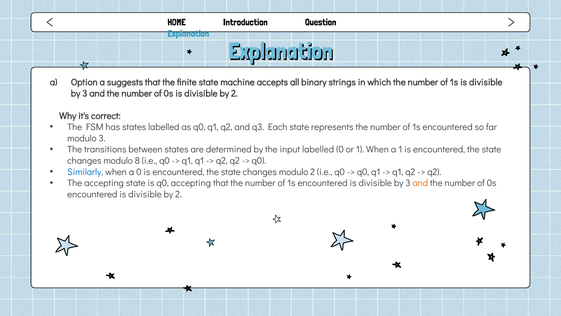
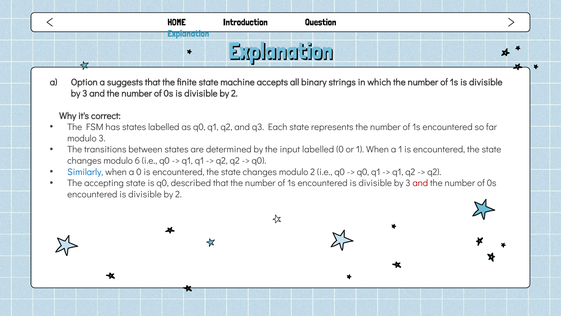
8: 8 -> 6
q0 accepting: accepting -> described
and at (420, 183) colour: orange -> red
